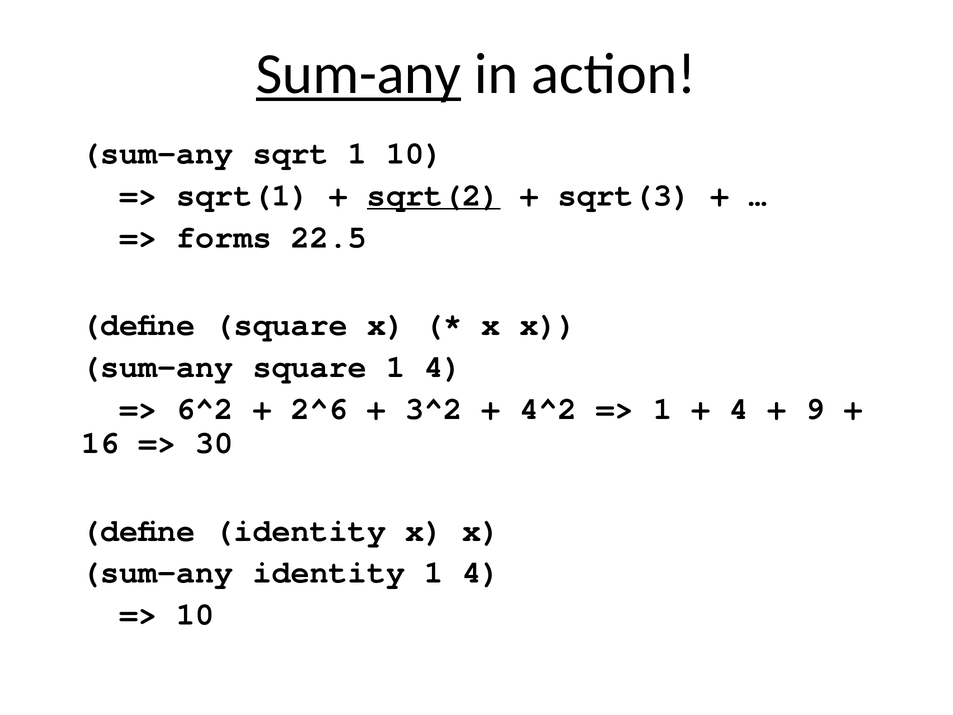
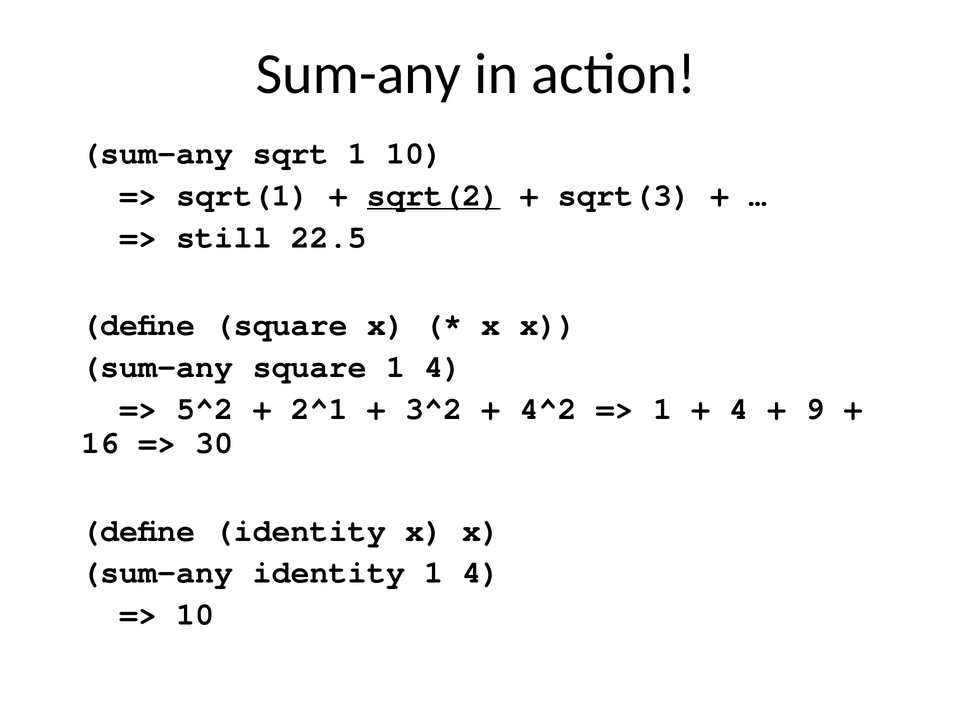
Sum-any at (358, 74) underline: present -> none
forms: forms -> still
6^2: 6^2 -> 5^2
2^6: 2^6 -> 2^1
